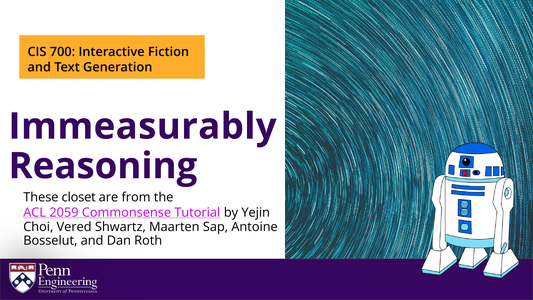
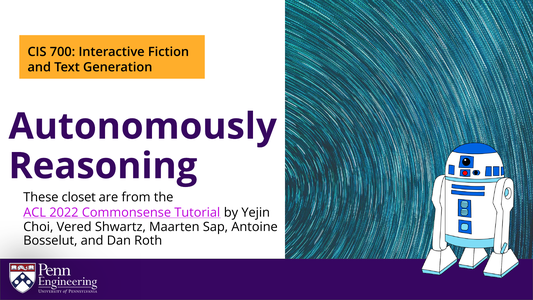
Immeasurably: Immeasurably -> Autonomously
2059: 2059 -> 2022
